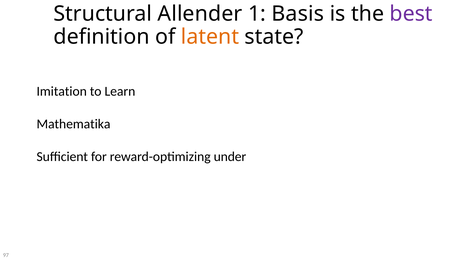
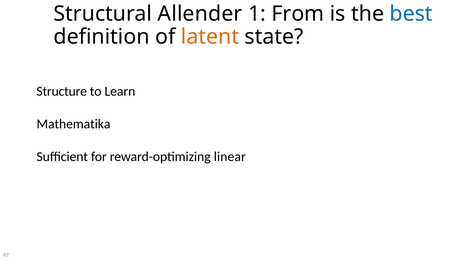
Basis: Basis -> From
best colour: purple -> blue
Imitation: Imitation -> Structure
under: under -> linear
